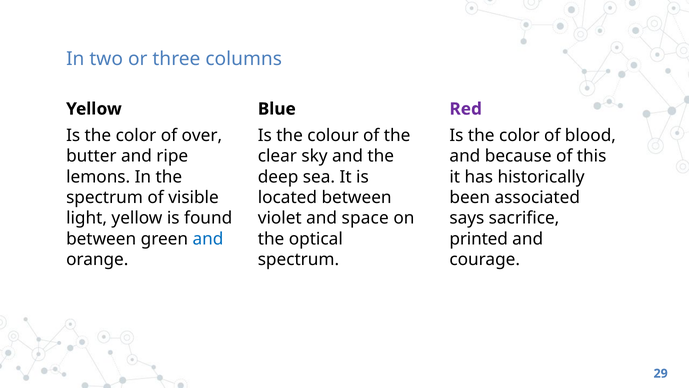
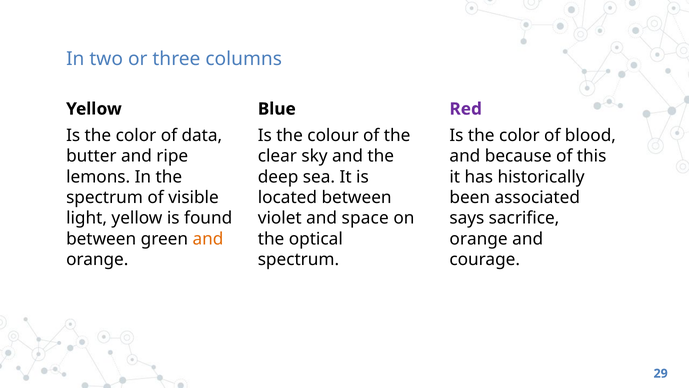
over: over -> data
and at (208, 239) colour: blue -> orange
printed at (479, 239): printed -> orange
